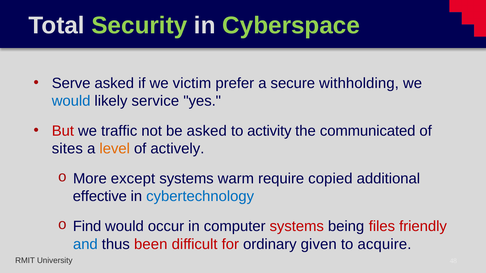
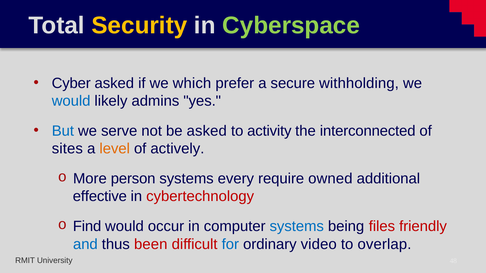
Security colour: light green -> yellow
Serve: Serve -> Cyber
victim: victim -> which
service: service -> admins
But colour: red -> blue
traffic: traffic -> serve
communicated: communicated -> interconnected
except: except -> person
warm: warm -> every
copied: copied -> owned
cybertechnology colour: blue -> red
systems at (297, 227) colour: red -> blue
for colour: red -> blue
given: given -> video
acquire: acquire -> overlap
